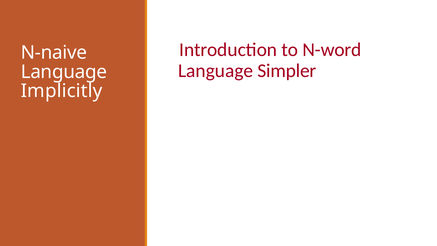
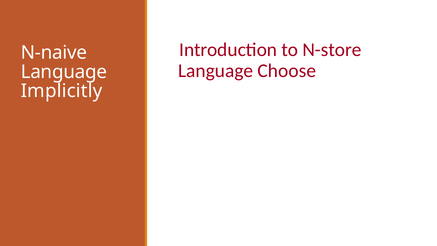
N-word: N-word -> N-store
Simpler: Simpler -> Choose
